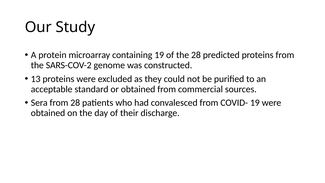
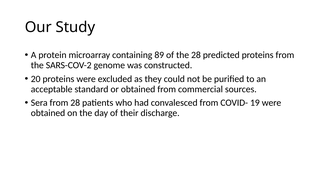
containing 19: 19 -> 89
13: 13 -> 20
